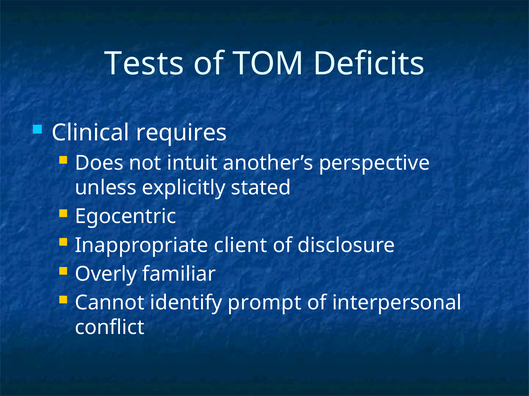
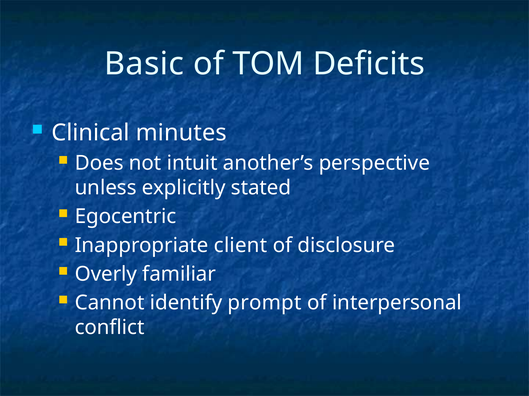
Tests: Tests -> Basic
requires: requires -> minutes
